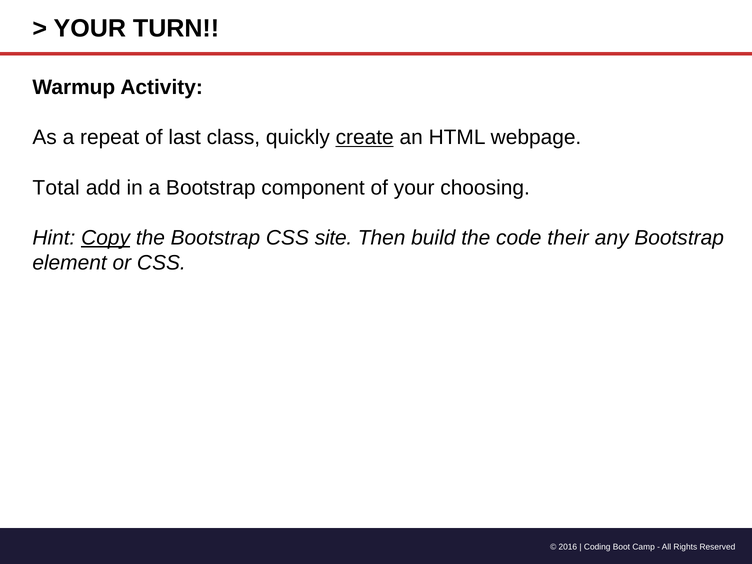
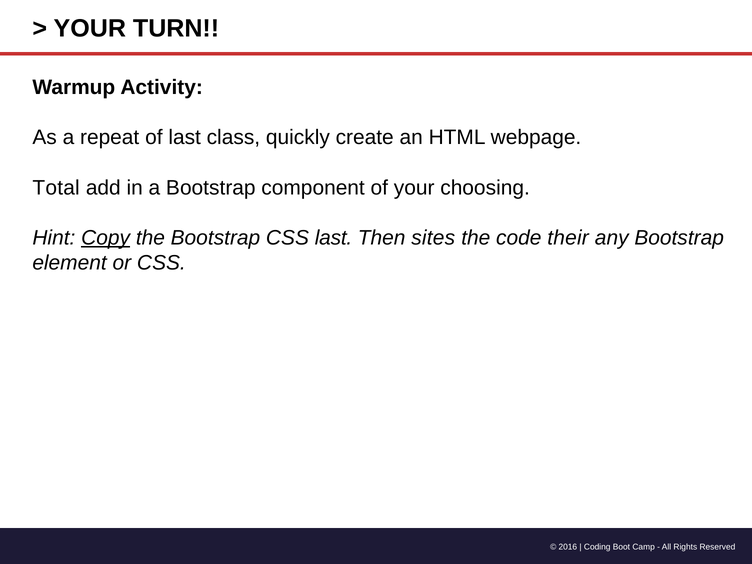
create underline: present -> none
CSS site: site -> last
build: build -> sites
